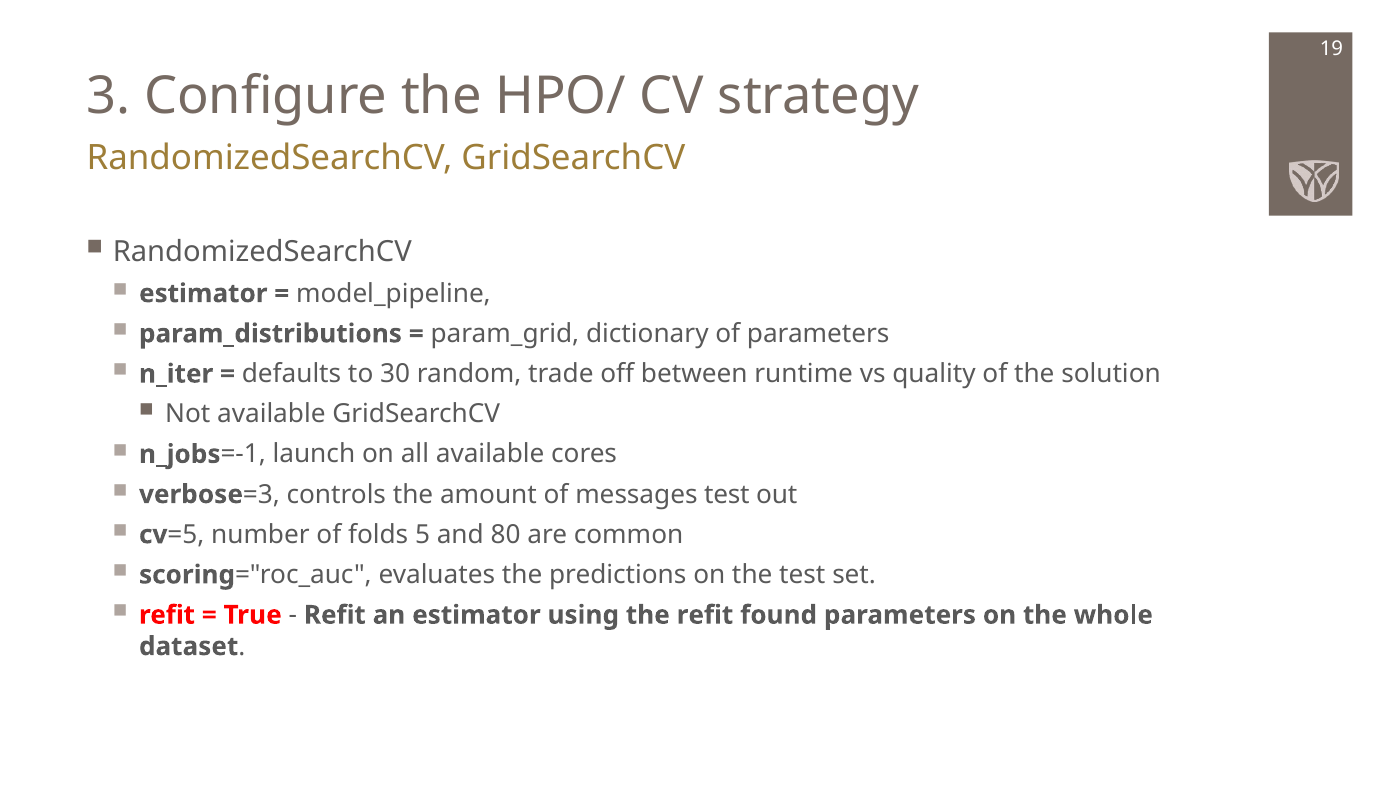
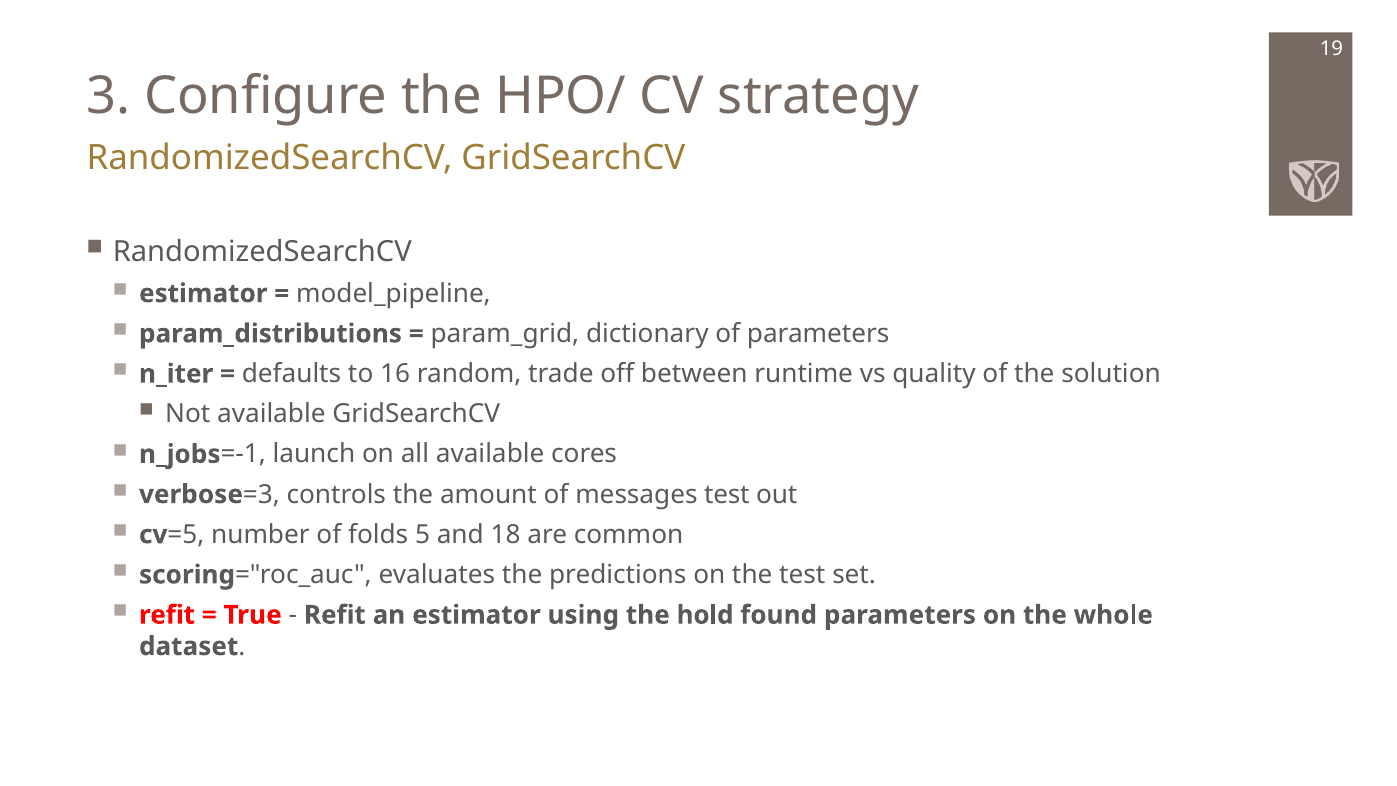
30: 30 -> 16
80: 80 -> 18
the refit: refit -> hold
